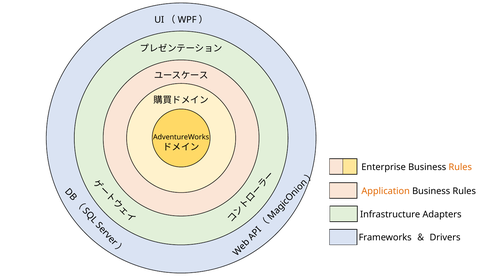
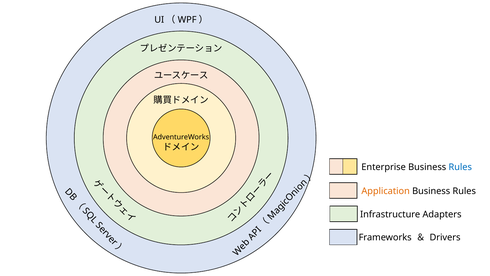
Rules at (460, 167) colour: orange -> blue
